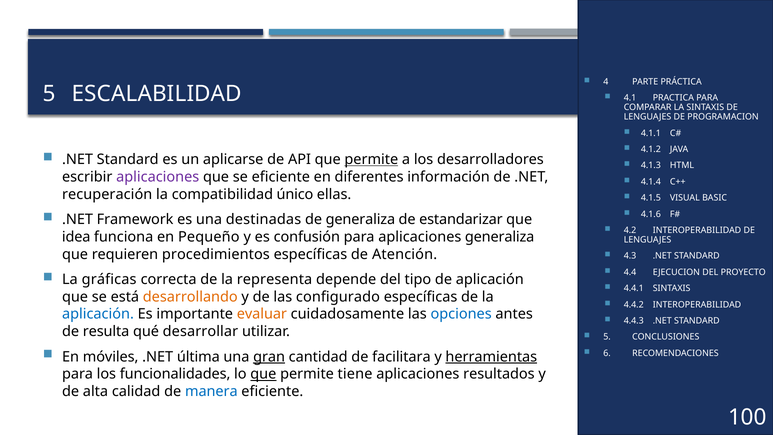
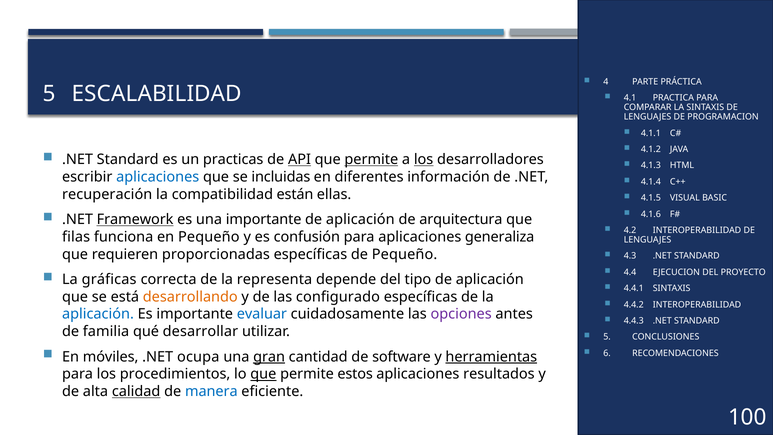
aplicarse: aplicarse -> practicas
API underline: none -> present
los at (424, 159) underline: none -> present
aplicaciones at (158, 177) colour: purple -> blue
se eficiente: eficiente -> incluidas
único: único -> están
Framework underline: none -> present
una destinadas: destinadas -> importante
generaliza at (360, 219): generaliza -> aplicación
estandarizar: estandarizar -> arquitectura
idea: idea -> filas
procedimientos: procedimientos -> proporcionadas
de Atención: Atención -> Pequeño
evaluar colour: orange -> blue
opciones colour: blue -> purple
resulta: resulta -> familia
última: última -> ocupa
facilitara: facilitara -> software
funcionalidades: funcionalidades -> procedimientos
tiene: tiene -> estos
calidad underline: none -> present
